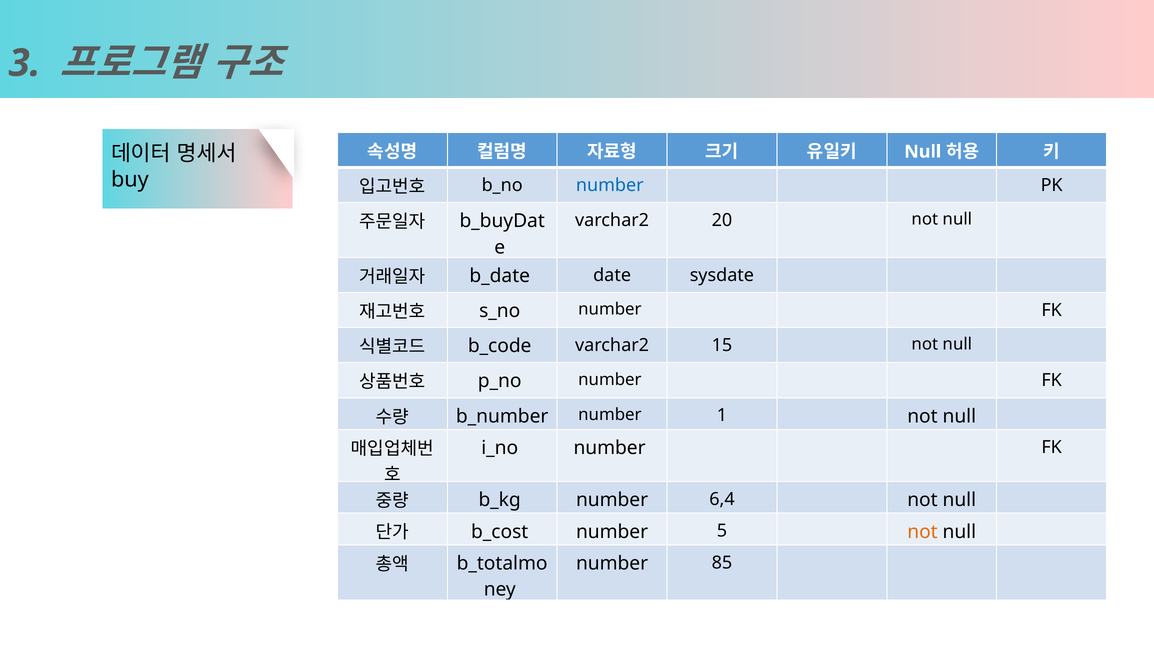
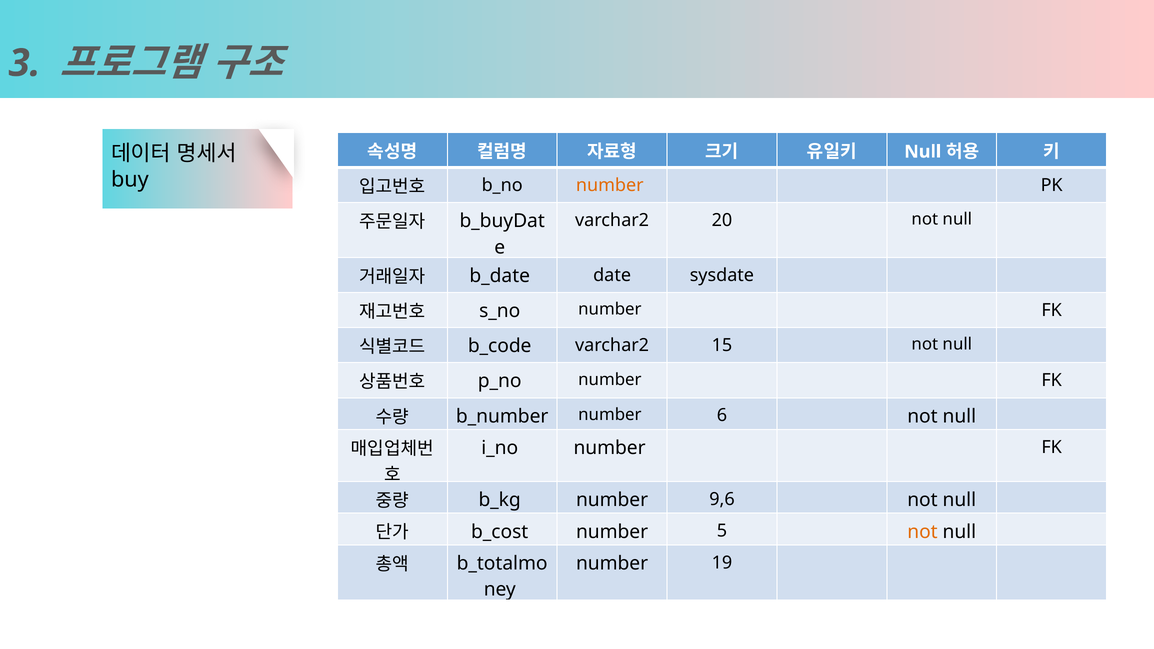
number at (610, 185) colour: blue -> orange
1: 1 -> 6
6,4: 6,4 -> 9,6
85: 85 -> 19
